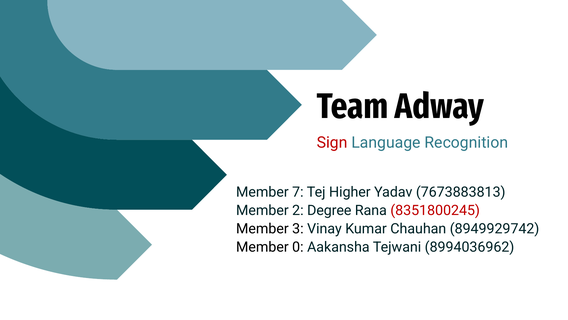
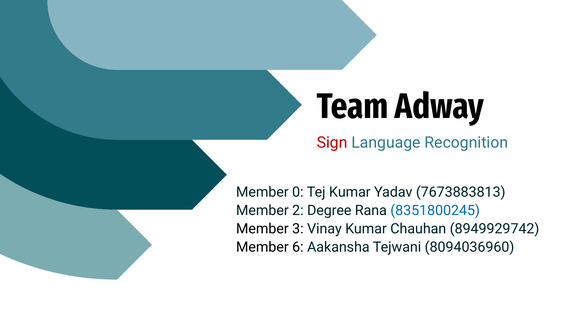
7: 7 -> 0
Tej Higher: Higher -> Kumar
8351800245 colour: red -> blue
0: 0 -> 6
8994036962: 8994036962 -> 8094036960
